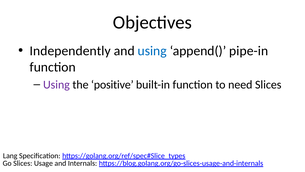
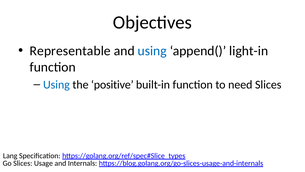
Independently: Independently -> Representable
pipe-in: pipe-in -> light-in
Using at (56, 84) colour: purple -> blue
